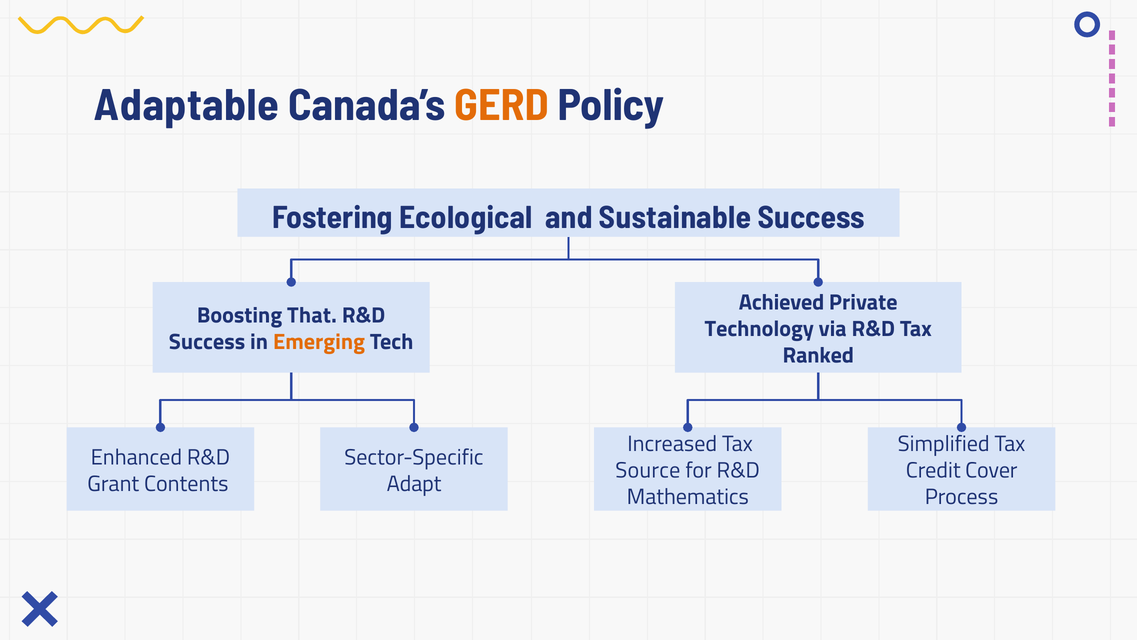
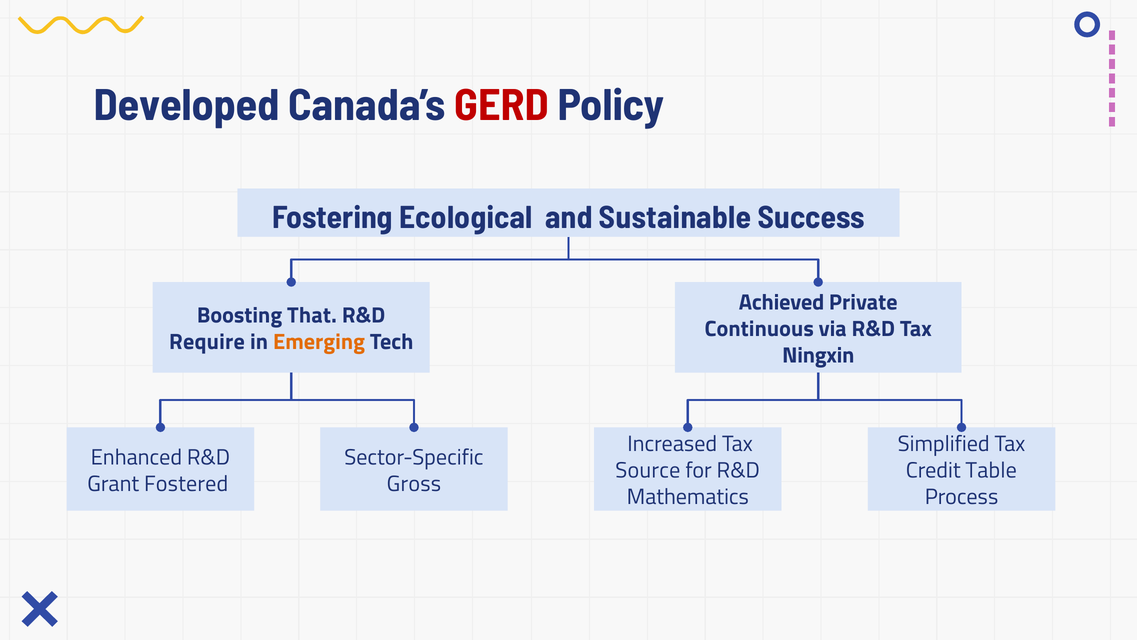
Adaptable: Adaptable -> Developed
GERD colour: orange -> red
Technology: Technology -> Continuous
Success at (207, 342): Success -> Require
Ranked: Ranked -> Ningxin
Cover: Cover -> Table
Contents: Contents -> Fostered
Adapt: Adapt -> Gross
